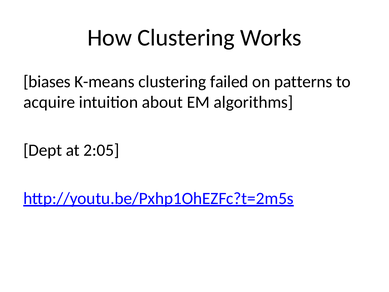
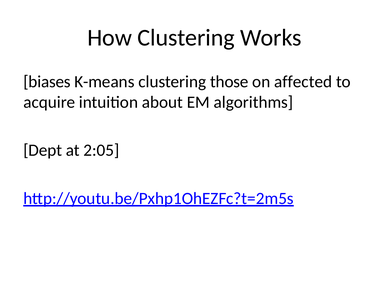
failed: failed -> those
patterns: patterns -> affected
